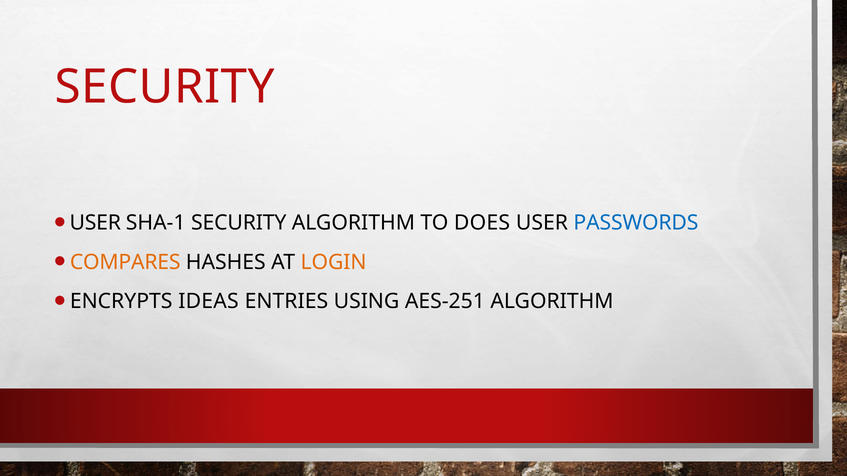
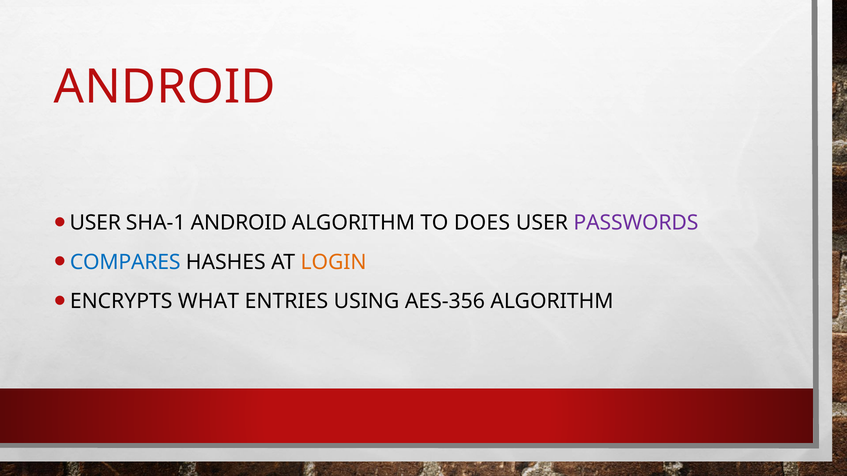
SECURITY at (165, 87): SECURITY -> ANDROID
SHA-1 SECURITY: SECURITY -> ANDROID
PASSWORDS colour: blue -> purple
COMPARES colour: orange -> blue
IDEAS: IDEAS -> WHAT
AES-251: AES-251 -> AES-356
